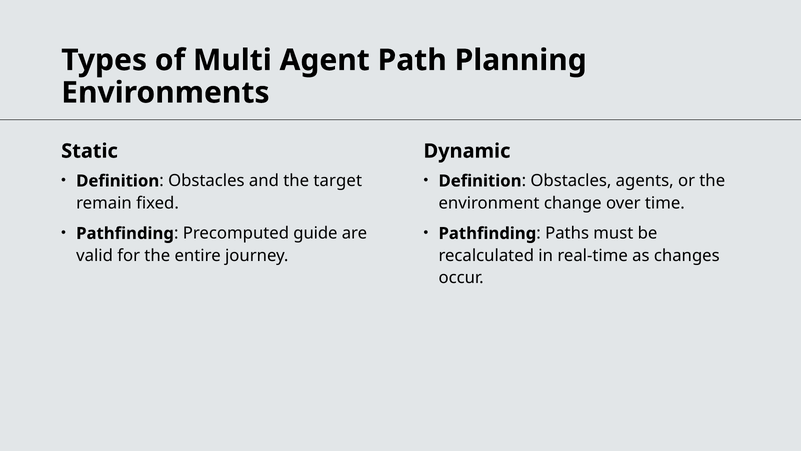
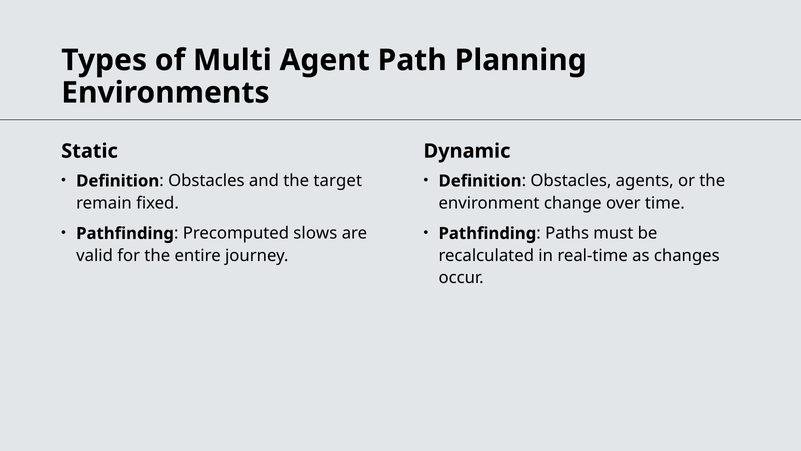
guide: guide -> slows
